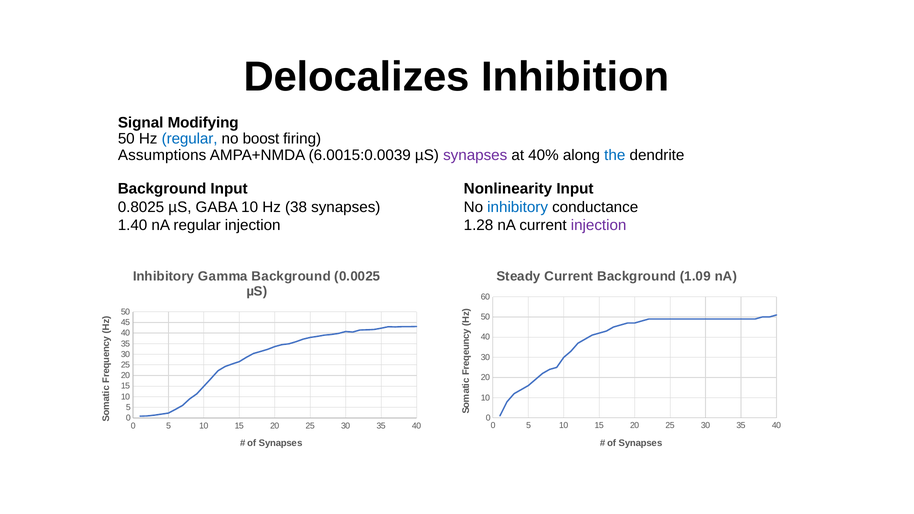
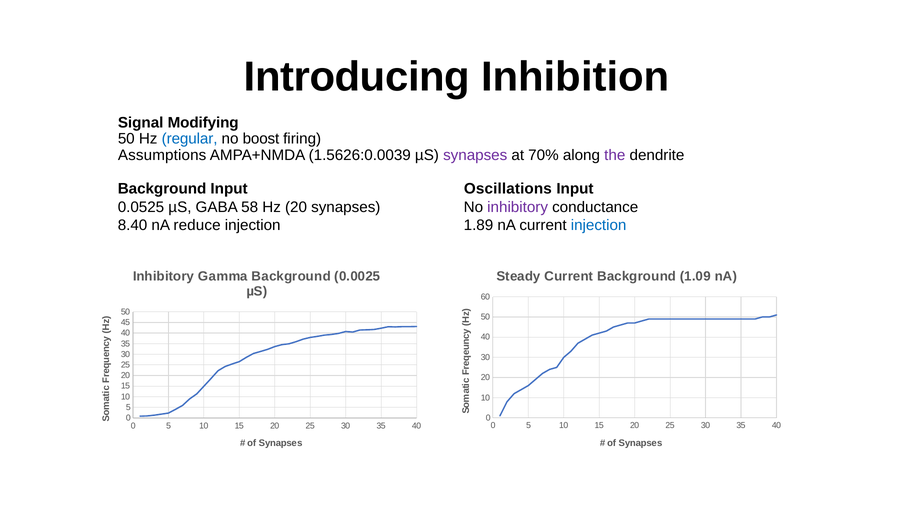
Delocalizes: Delocalizes -> Introducing
6.0015:0.0039: 6.0015:0.0039 -> 1.5626:0.0039
40%: 40% -> 70%
the colour: blue -> purple
Nonlinearity: Nonlinearity -> Oscillations
0.8025: 0.8025 -> 0.0525
GABA 10: 10 -> 58
Hz 38: 38 -> 20
inhibitory at (518, 207) colour: blue -> purple
1.40: 1.40 -> 8.40
nA regular: regular -> reduce
1.28: 1.28 -> 1.89
injection at (599, 225) colour: purple -> blue
